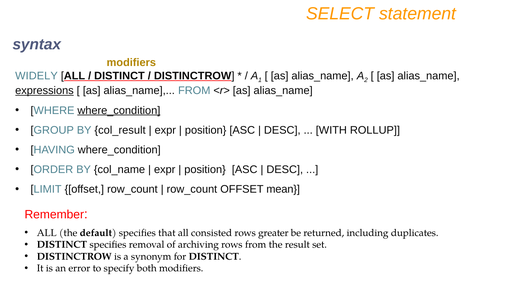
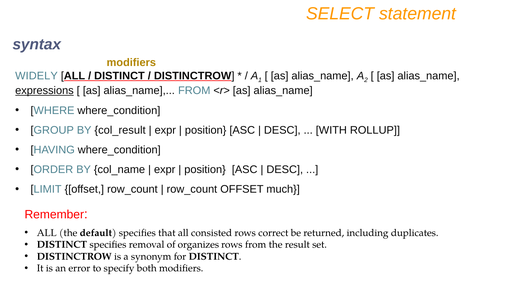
where_condition at (119, 110) underline: present -> none
mean: mean -> much
greater: greater -> correct
archiving: archiving -> organizes
